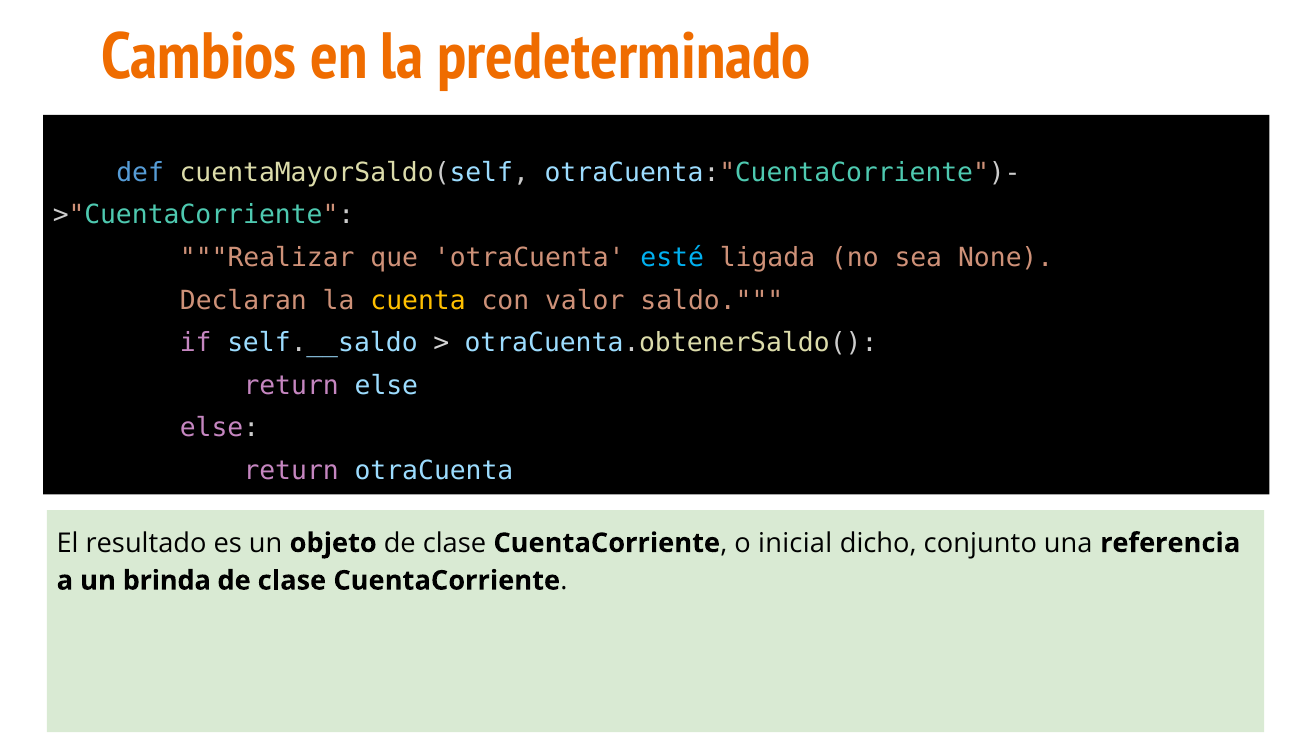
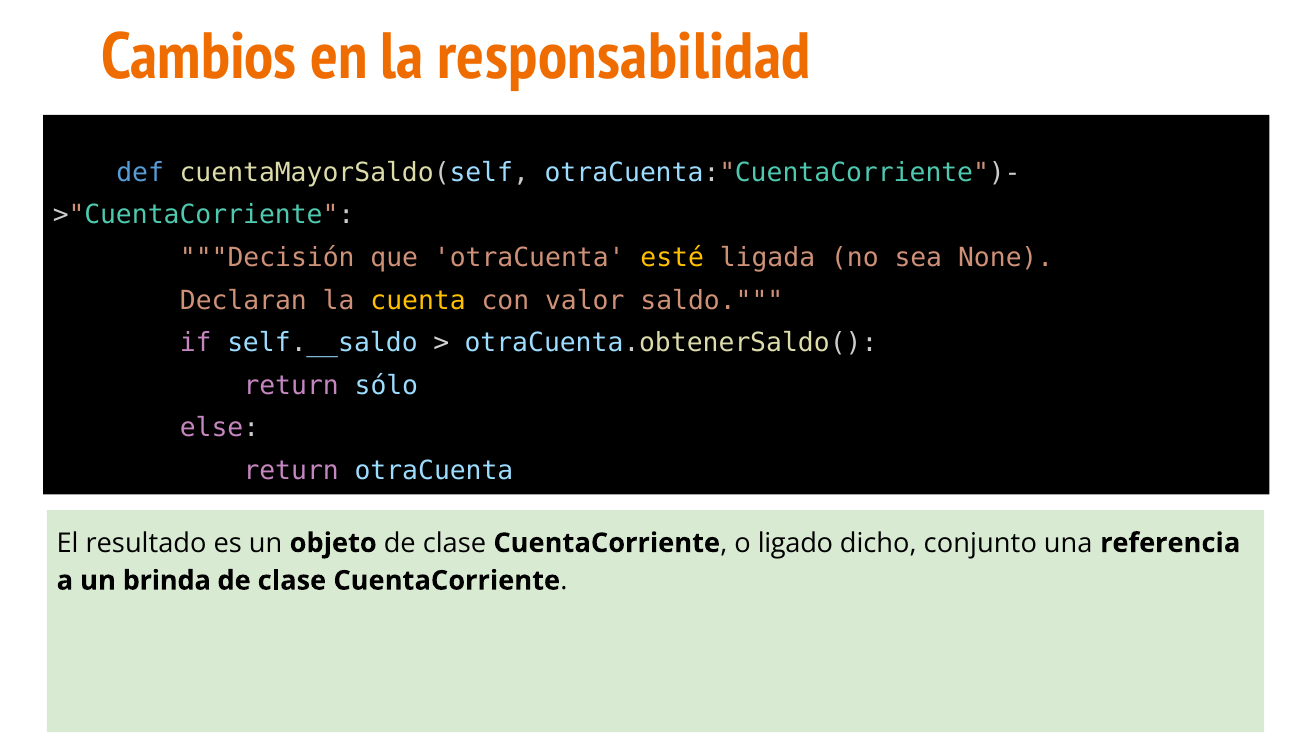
predeterminado: predeterminado -> responsabilidad
Realizar: Realizar -> Decisión
esté colour: light blue -> yellow
return else: else -> sólo
inicial: inicial -> ligado
